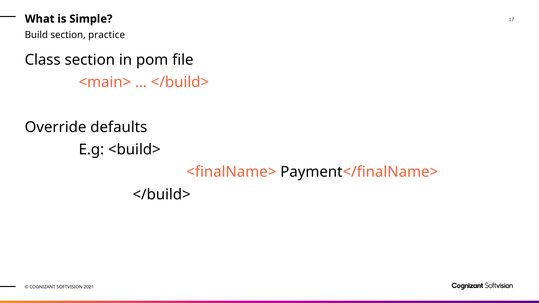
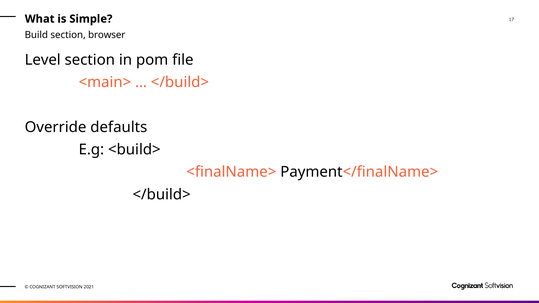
practice: practice -> browser
Class: Class -> Level
